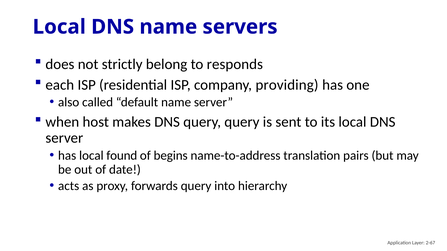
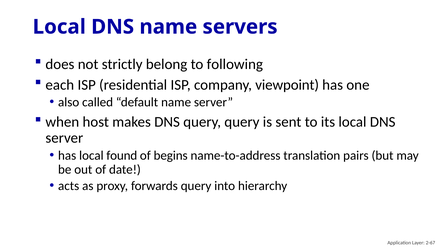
responds: responds -> following
providing: providing -> viewpoint
